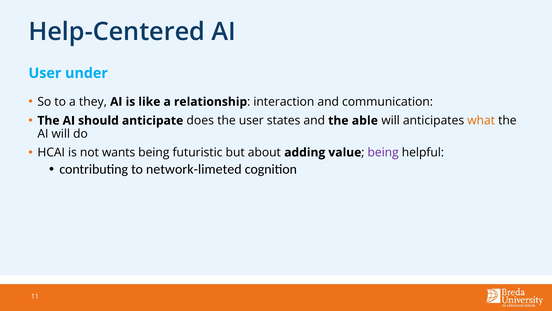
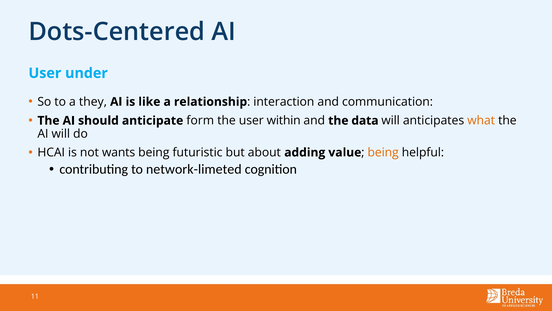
Help-Centered: Help-Centered -> Dots-Centered
does: does -> form
states: states -> within
able: able -> data
being at (383, 152) colour: purple -> orange
